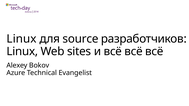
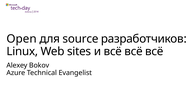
Linux at (22, 39): Linux -> Open
